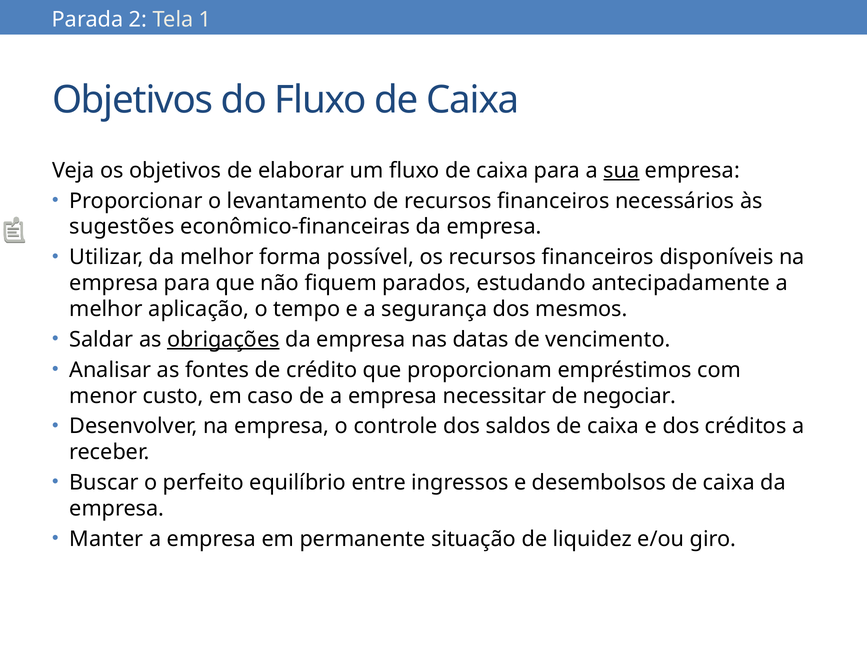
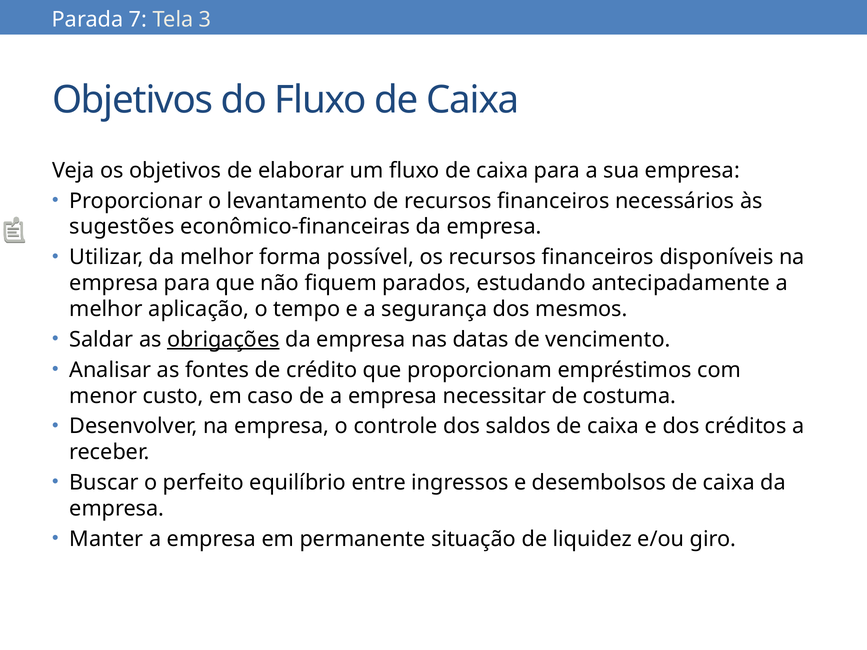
2: 2 -> 7
1: 1 -> 3
sua underline: present -> none
negociar: negociar -> costuma
